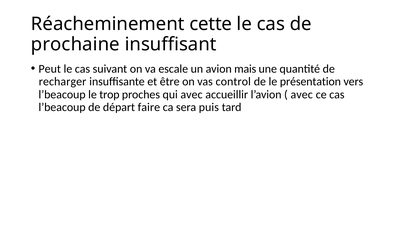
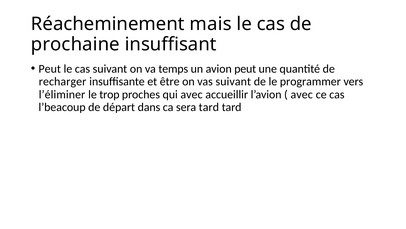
cette: cette -> mais
escale: escale -> temps
avion mais: mais -> peut
vas control: control -> suivant
présentation: présentation -> programmer
l’beacoup at (62, 94): l’beacoup -> l’éliminer
faire: faire -> dans
sera puis: puis -> tard
